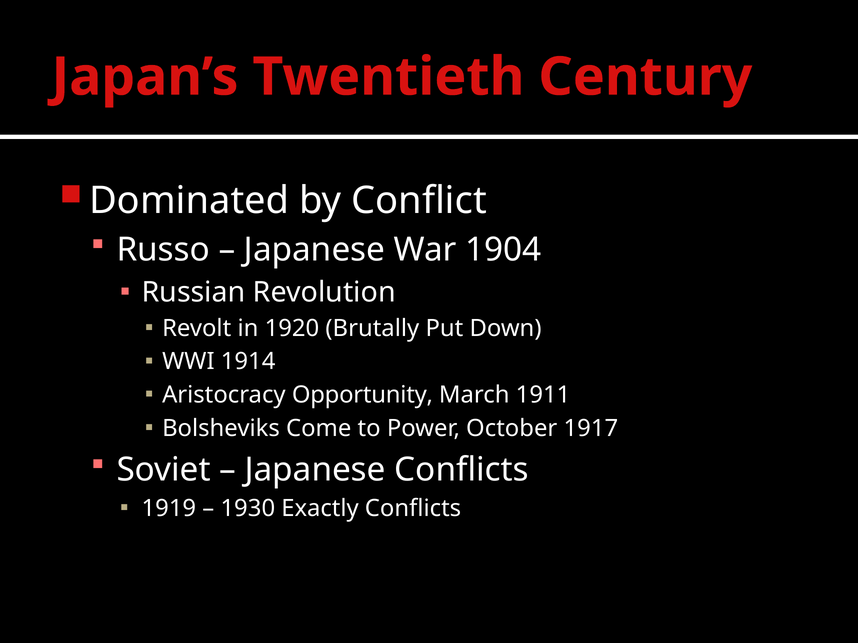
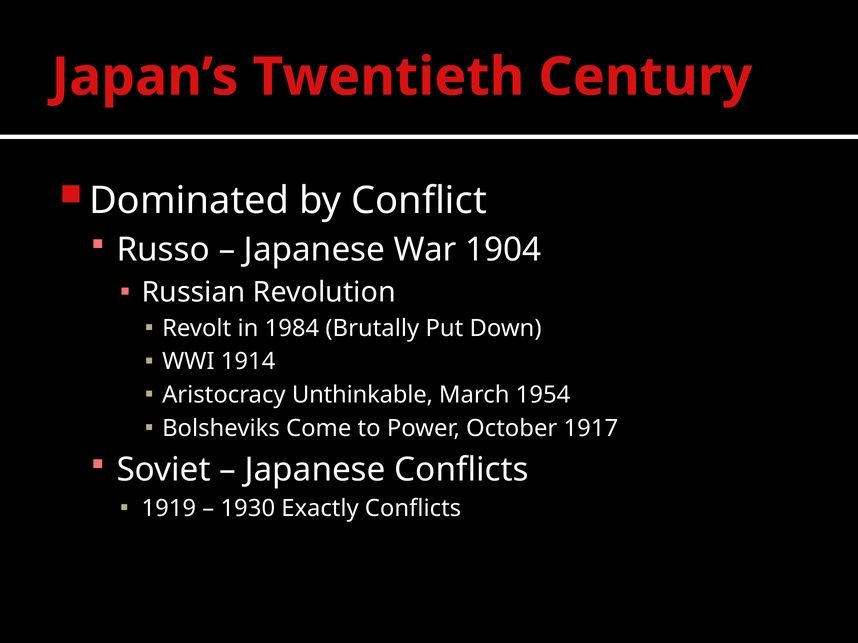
1920: 1920 -> 1984
Opportunity: Opportunity -> Unthinkable
1911: 1911 -> 1954
